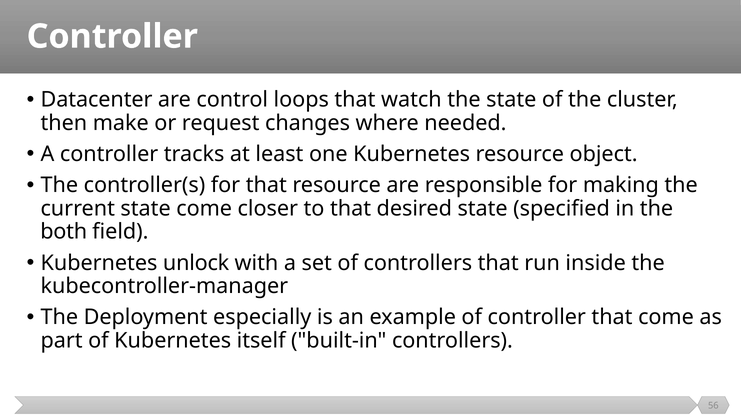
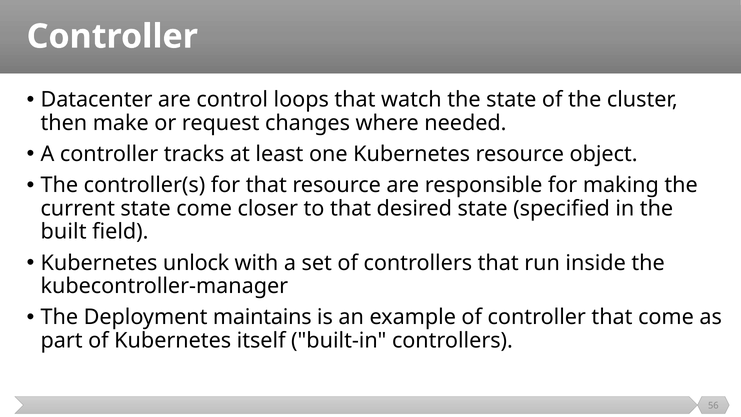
both: both -> built
especially: especially -> maintains
